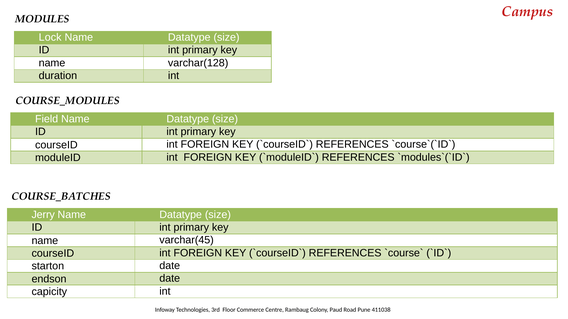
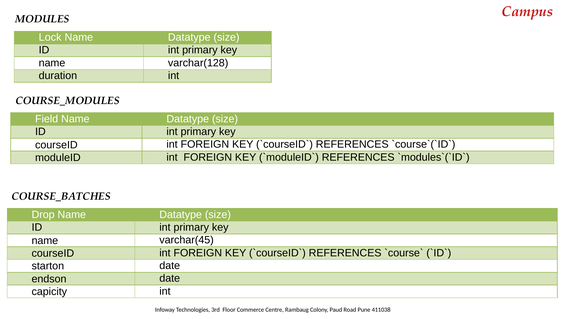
Jerry: Jerry -> Drop
